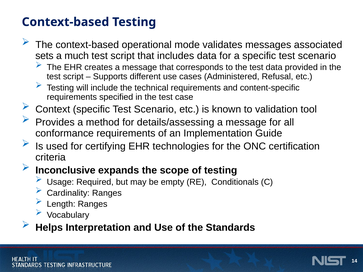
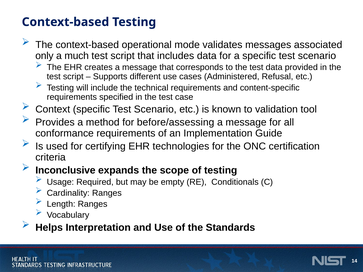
sets: sets -> only
details/assessing: details/assessing -> before/assessing
